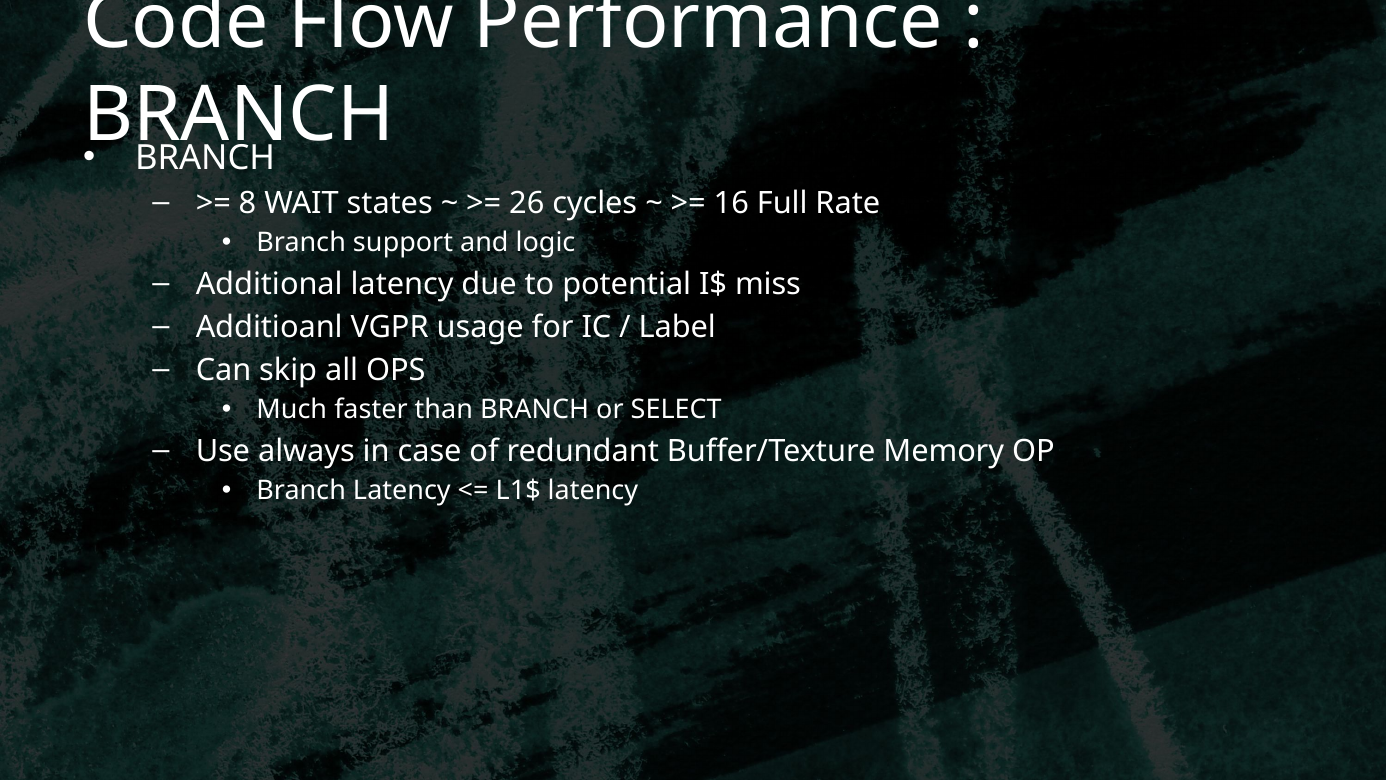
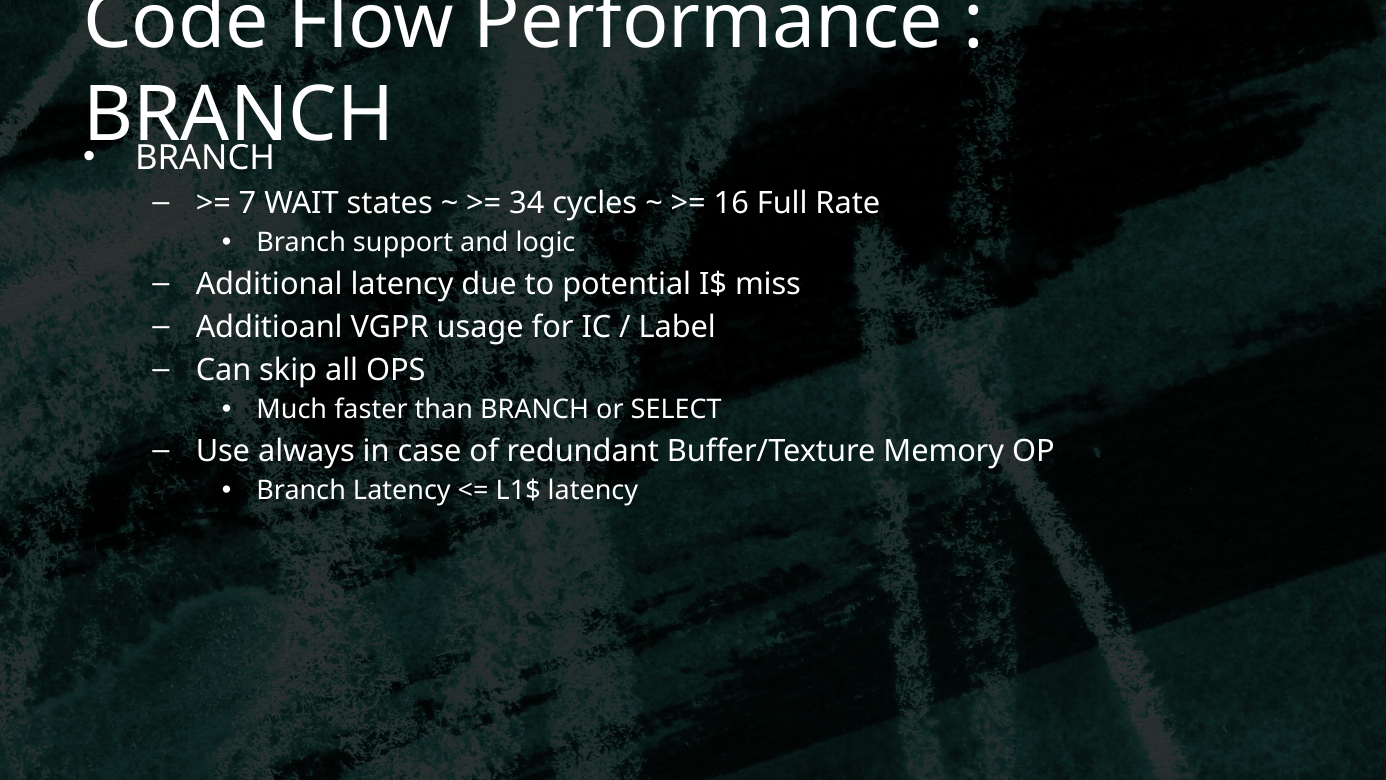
8: 8 -> 7
26: 26 -> 34
